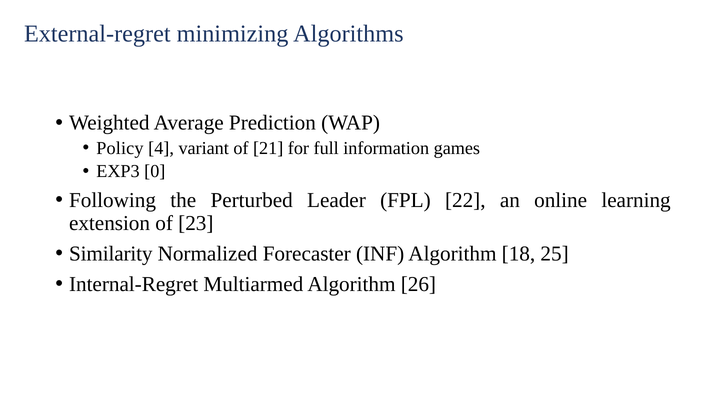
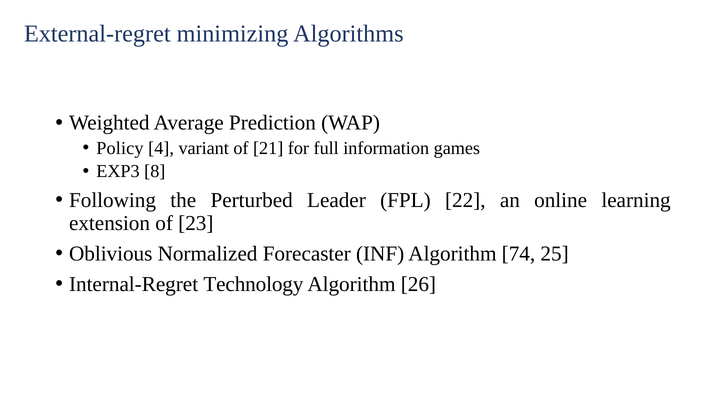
0: 0 -> 8
Similarity: Similarity -> Oblivious
18: 18 -> 74
Multiarmed: Multiarmed -> Technology
